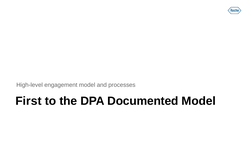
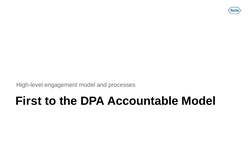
Documented: Documented -> Accountable
